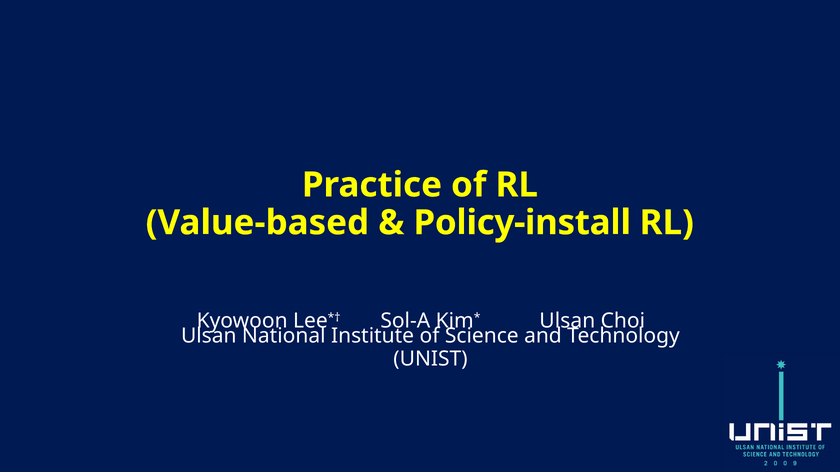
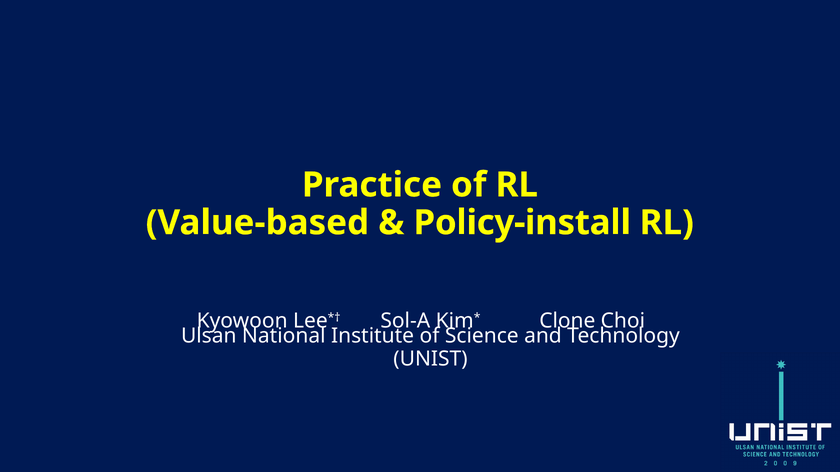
Ulsan at (567, 321): Ulsan -> Clone
